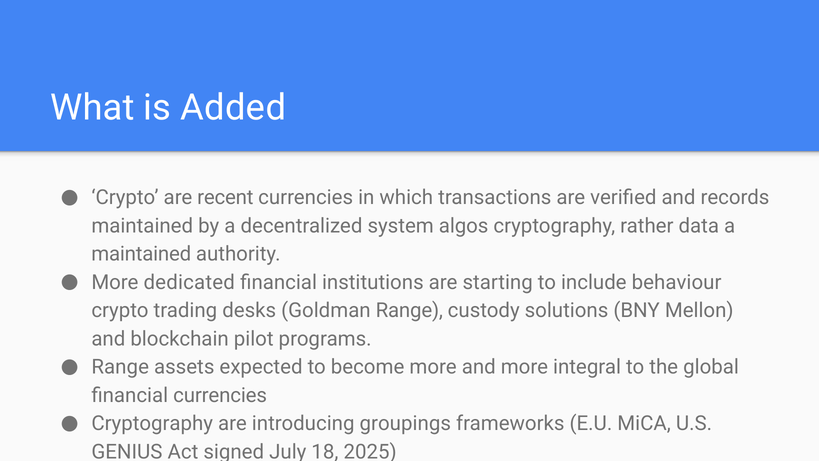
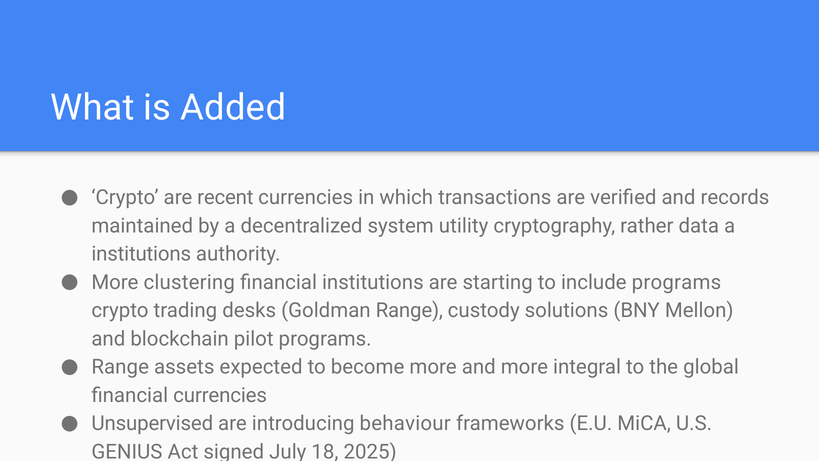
algos: algos -> utility
maintained at (141, 254): maintained -> institutions
dedicated: dedicated -> clustering
include behaviour: behaviour -> programs
Cryptography at (152, 423): Cryptography -> Unsupervised
groupings: groupings -> behaviour
